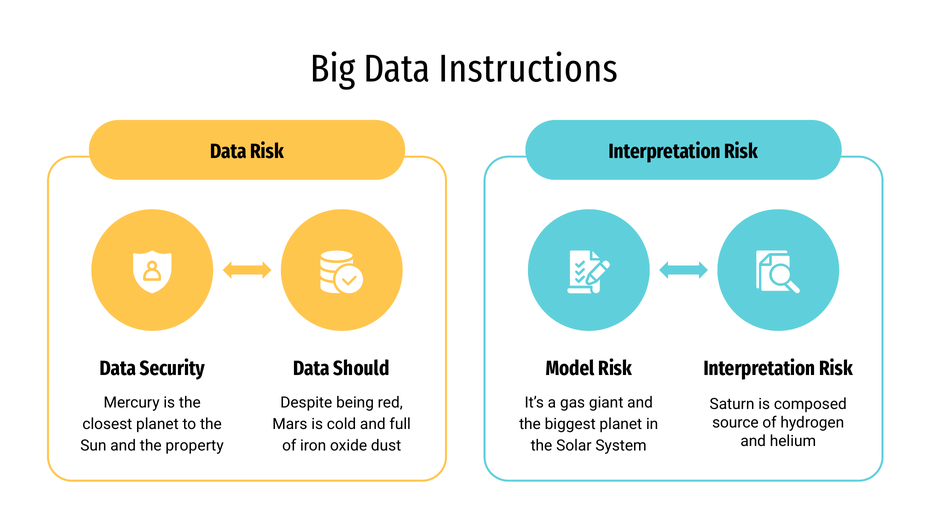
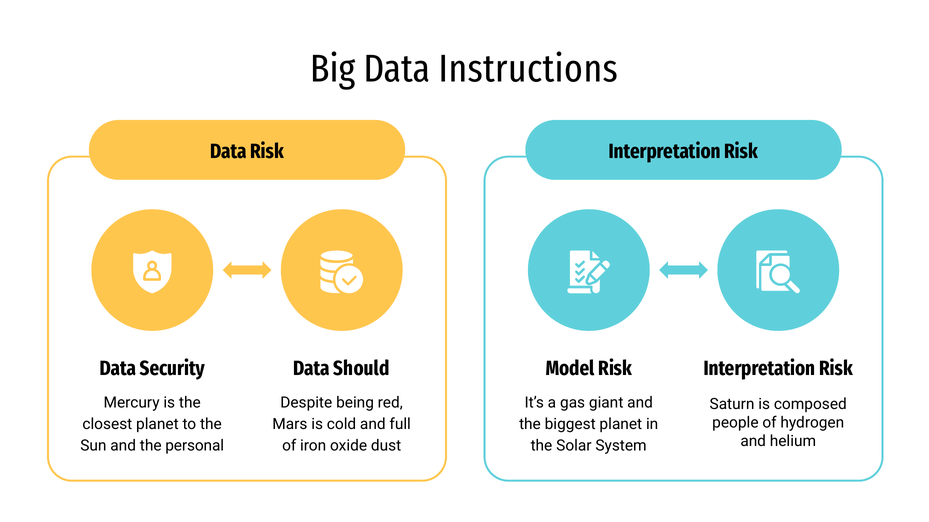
source: source -> people
property: property -> personal
